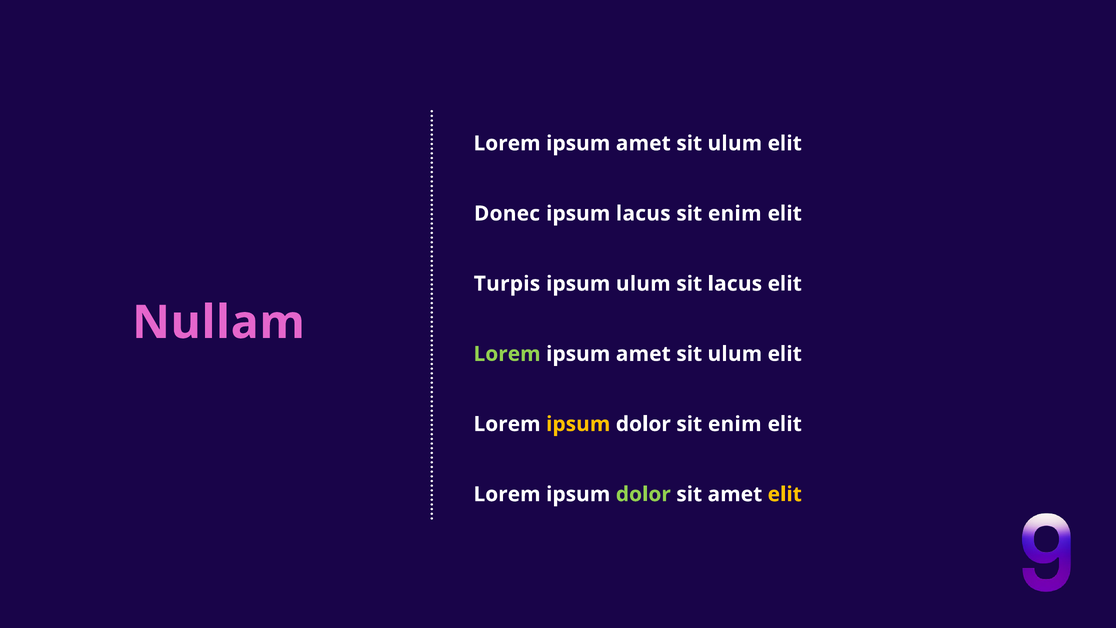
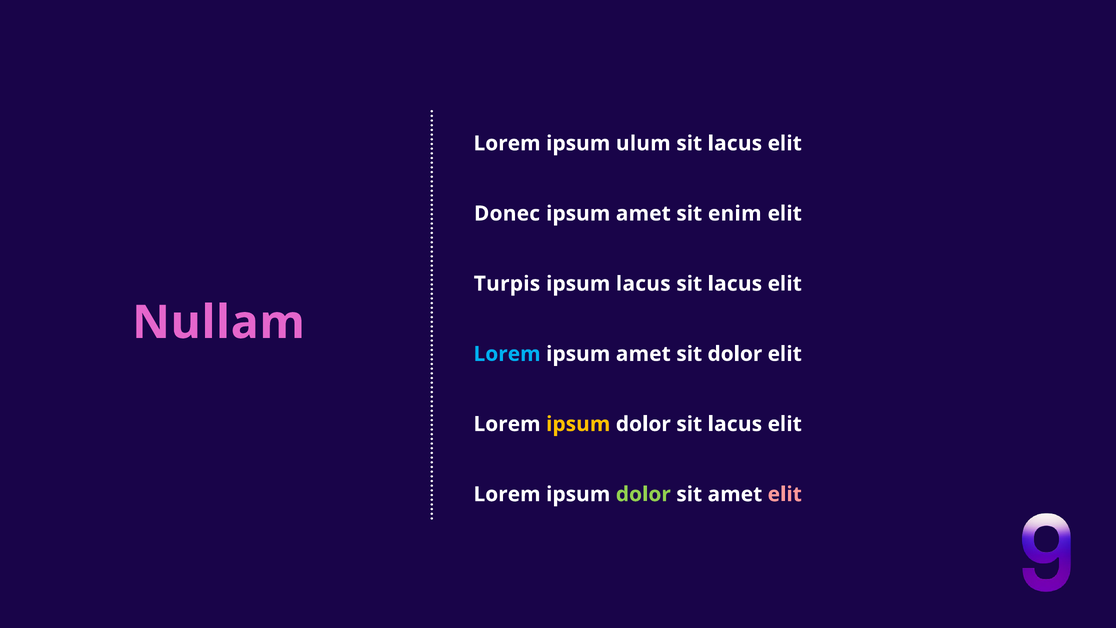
amet at (643, 143): amet -> ulum
ulum at (735, 143): ulum -> lacus
lacus at (643, 214): lacus -> amet
ipsum ulum: ulum -> lacus
Lorem at (507, 354) colour: light green -> light blue
ulum at (735, 354): ulum -> dolor
dolor sit enim: enim -> lacus
elit at (785, 494) colour: yellow -> pink
